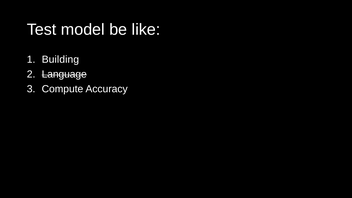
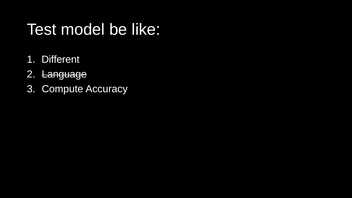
Building: Building -> Different
